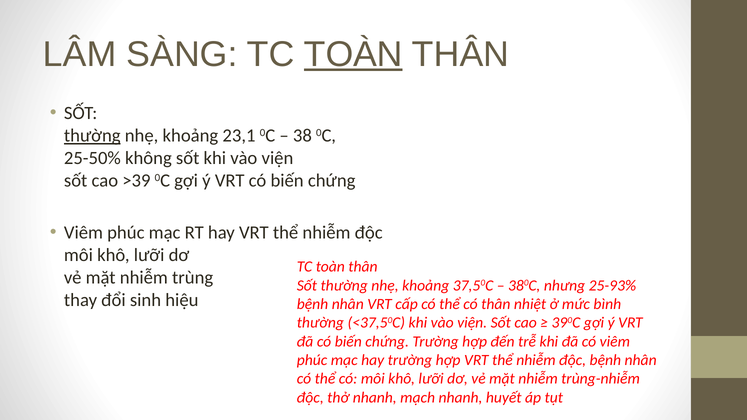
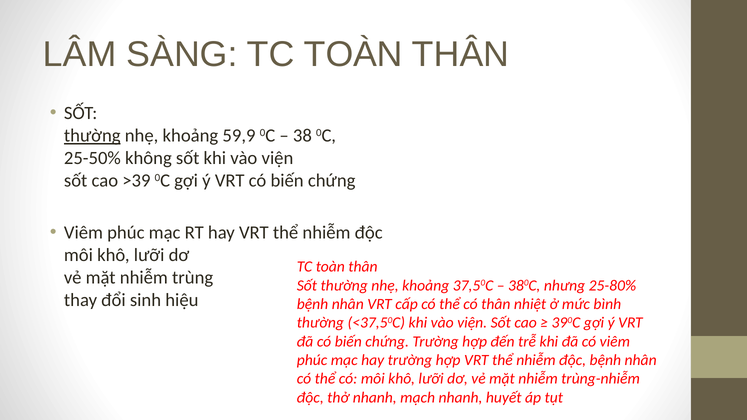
TOÀN at (353, 54) underline: present -> none
23,1: 23,1 -> 59,9
25-93%: 25-93% -> 25-80%
